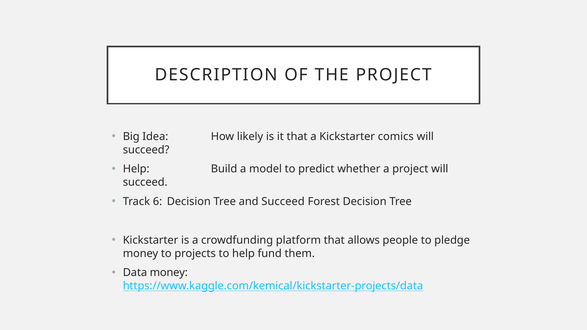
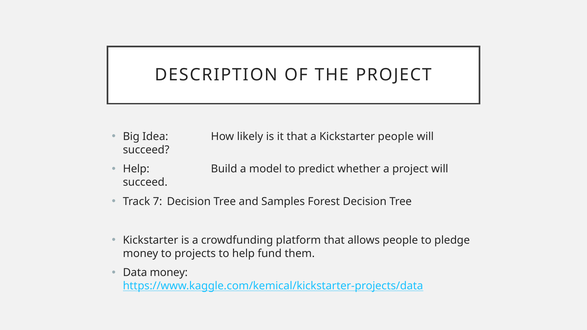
Kickstarter comics: comics -> people
6: 6 -> 7
and Succeed: Succeed -> Samples
